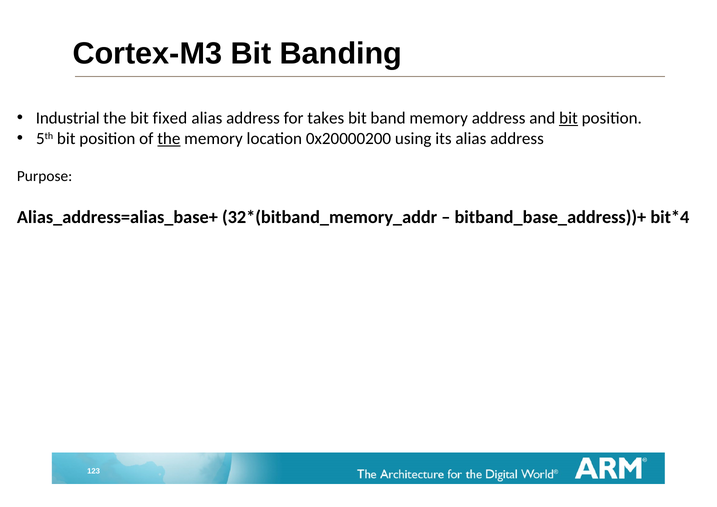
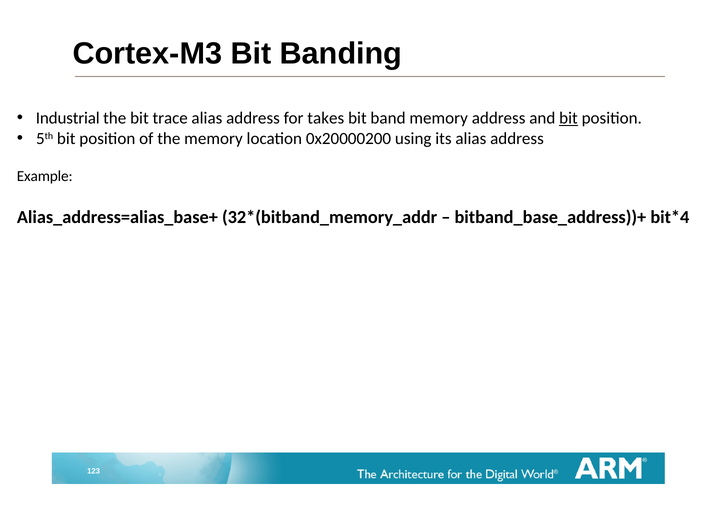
fixed: fixed -> trace
the at (169, 139) underline: present -> none
Purpose: Purpose -> Example
